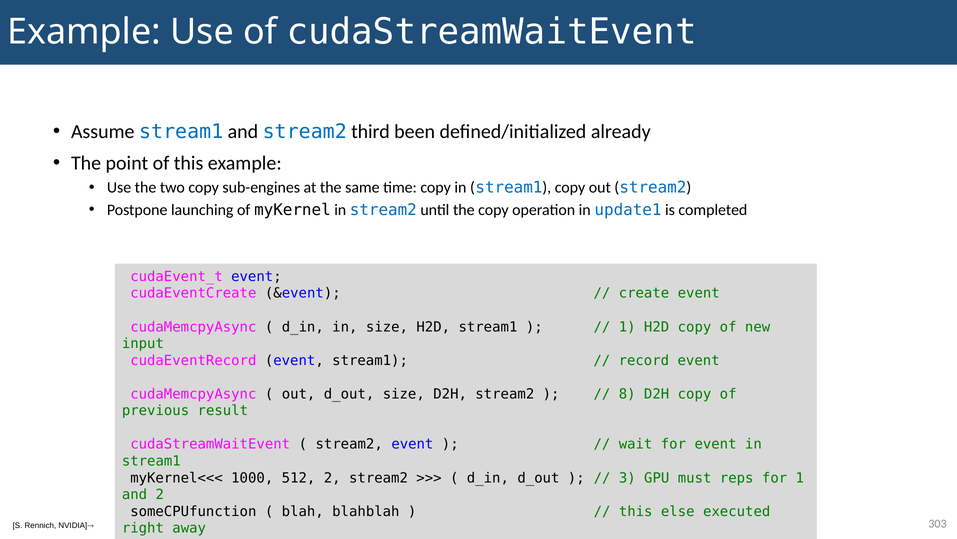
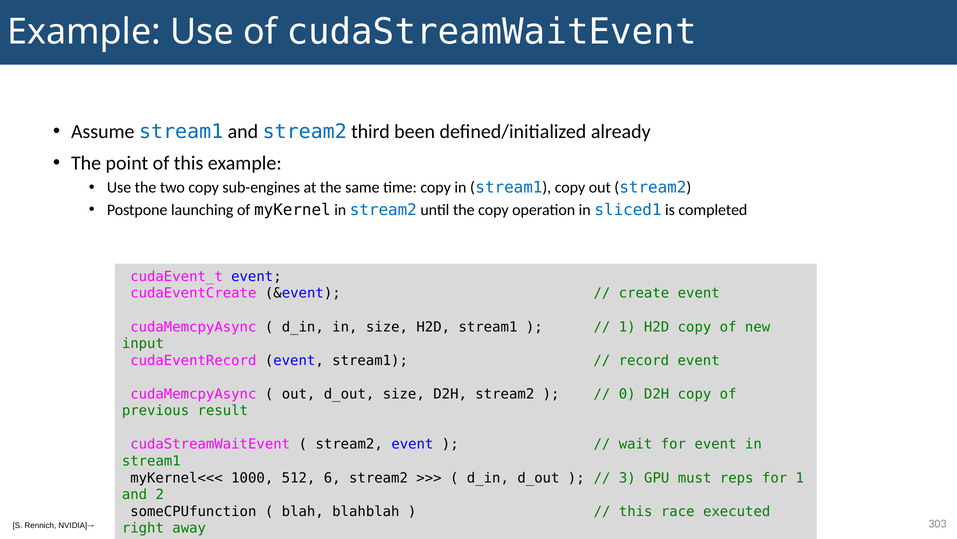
update1: update1 -> sliced1
8: 8 -> 0
512 2: 2 -> 6
else: else -> race
